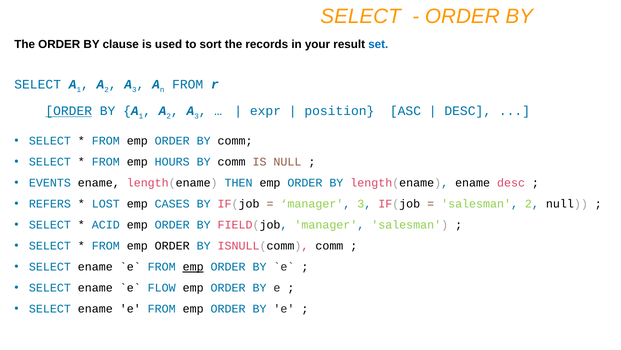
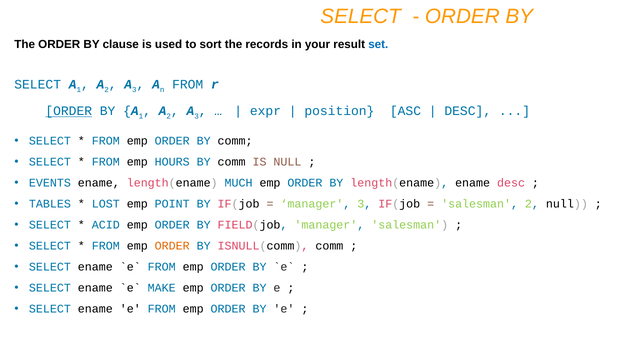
THEN: THEN -> MUCH
REFERS: REFERS -> TABLES
CASES: CASES -> POINT
ORDER at (172, 245) colour: black -> orange
emp at (193, 266) underline: present -> none
FLOW: FLOW -> MAKE
